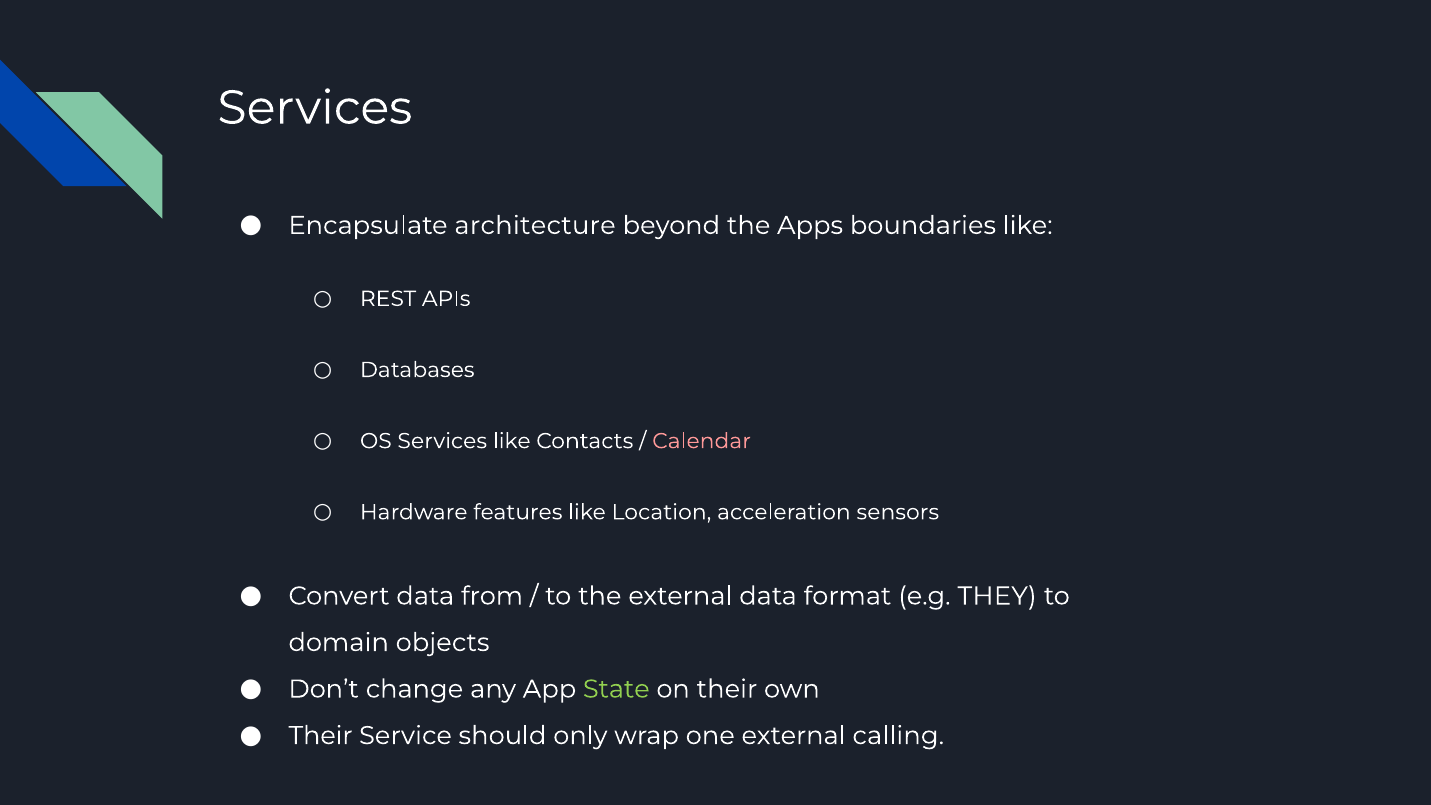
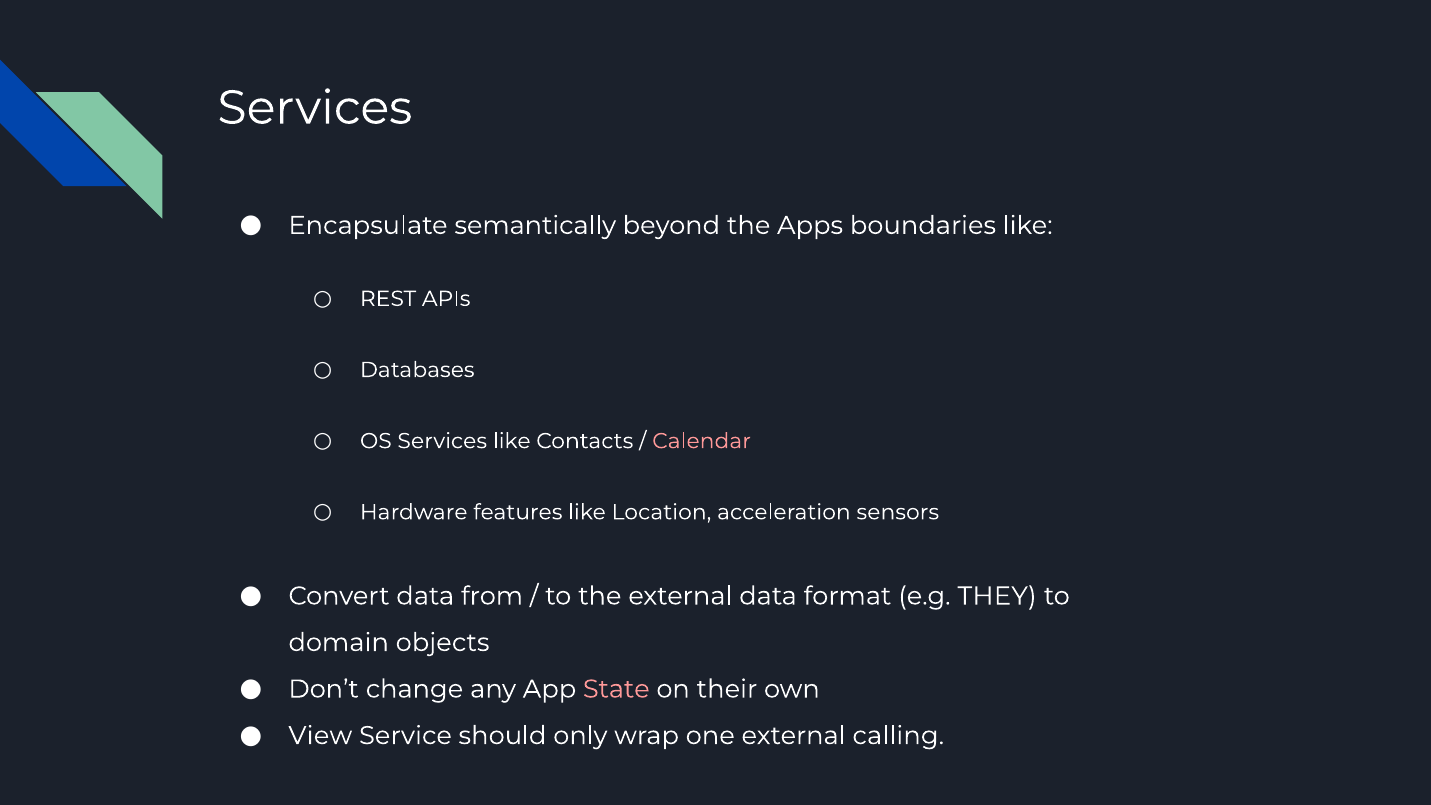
architecture: architecture -> semantically
State colour: light green -> pink
Their at (321, 736): Their -> View
